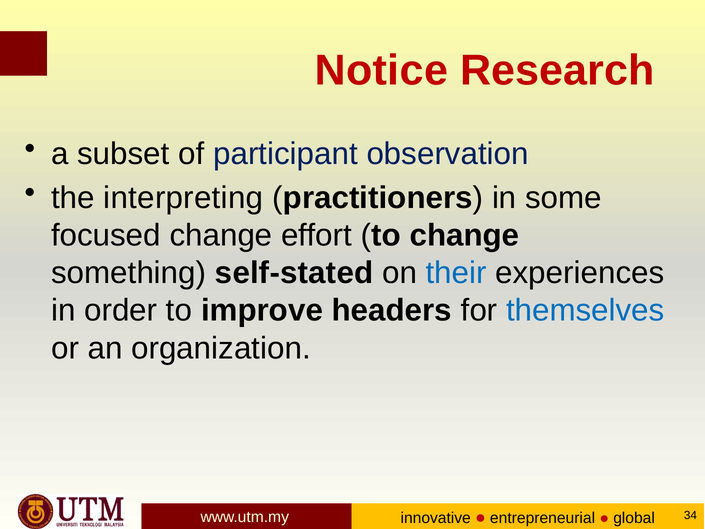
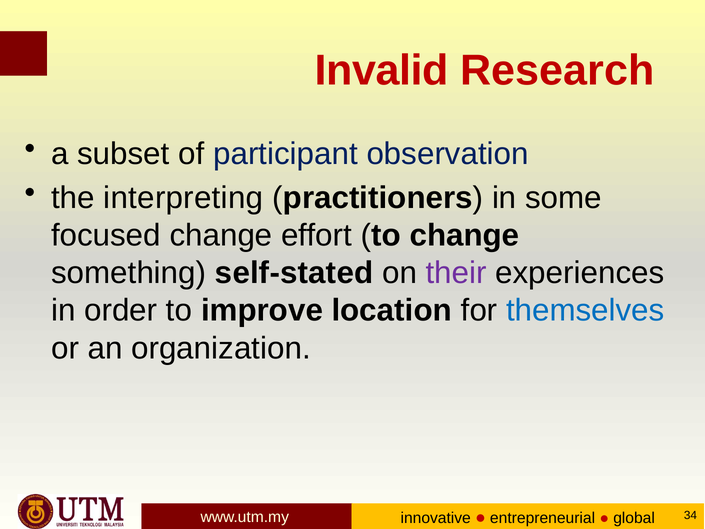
Notice: Notice -> Invalid
their colour: blue -> purple
headers: headers -> location
